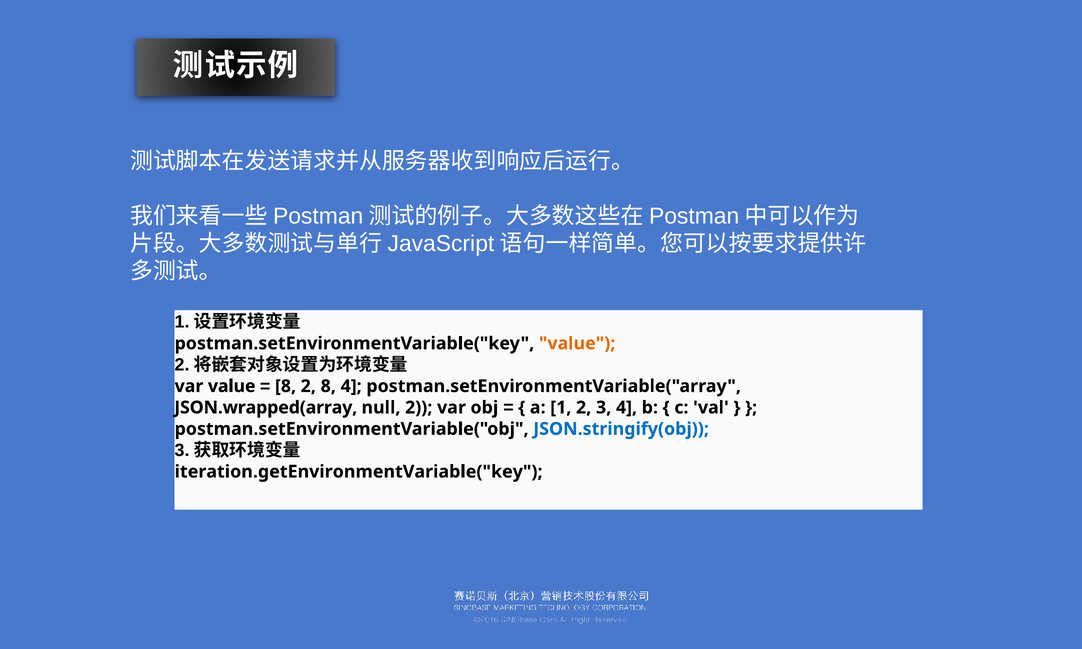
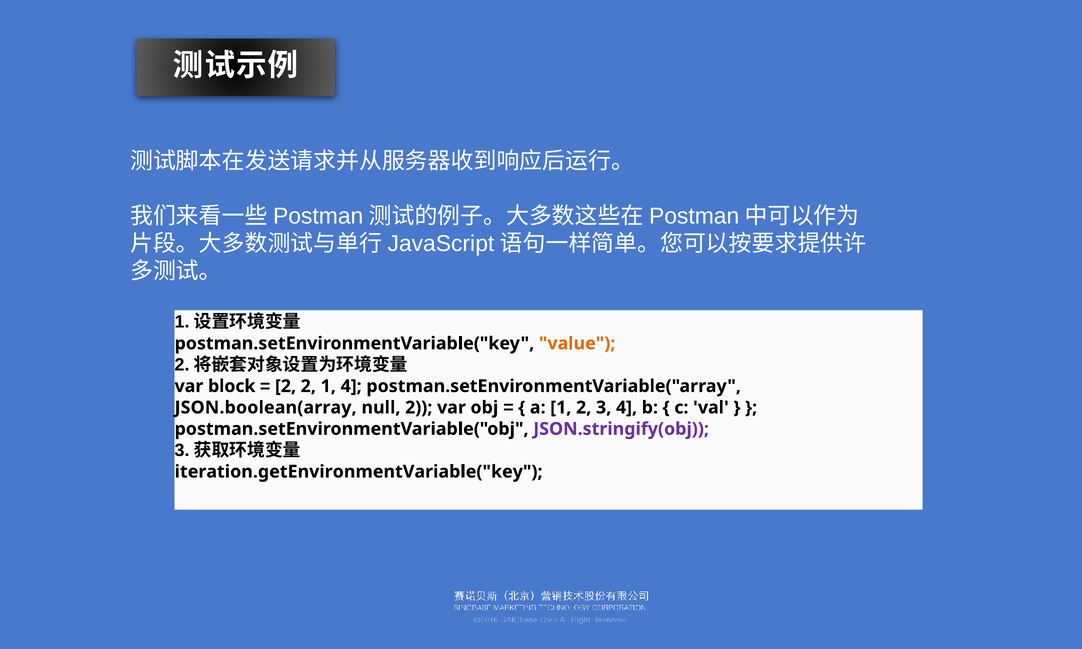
var value: value -> block
8 at (286, 386): 8 -> 2
2 8: 8 -> 1
JSON.wrapped(array: JSON.wrapped(array -> JSON.boolean(array
JSON.stringify(obj colour: blue -> purple
